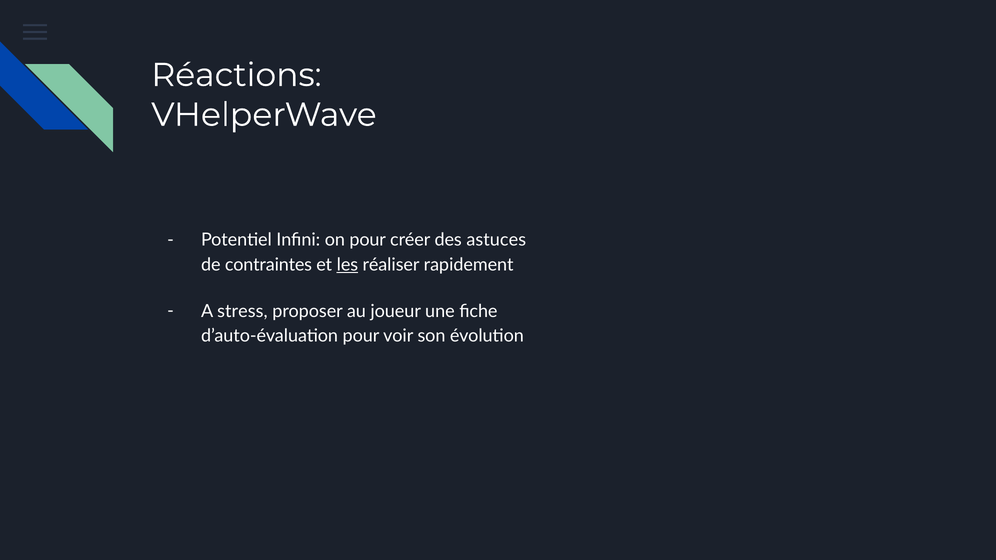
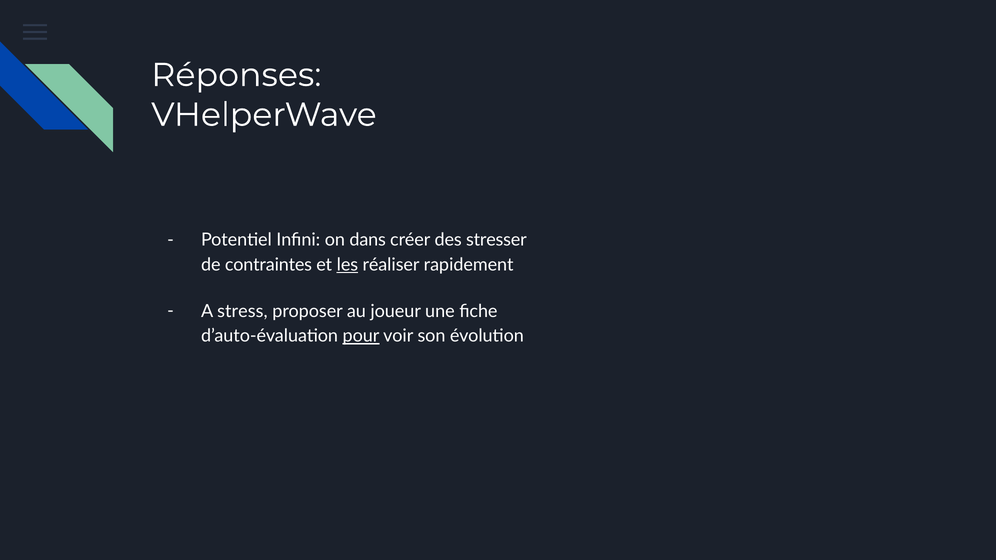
Réactions: Réactions -> Réponses
on pour: pour -> dans
astuces: astuces -> stresser
pour at (361, 336) underline: none -> present
